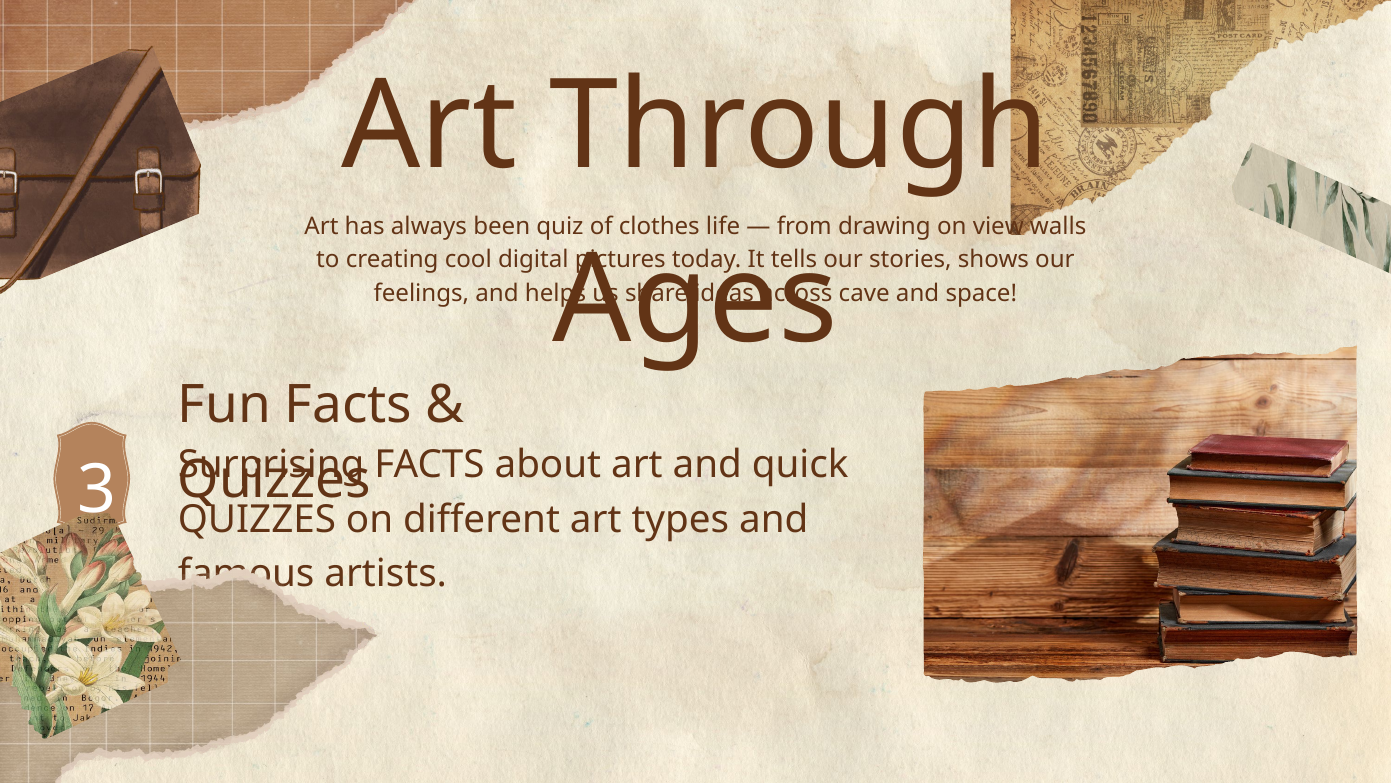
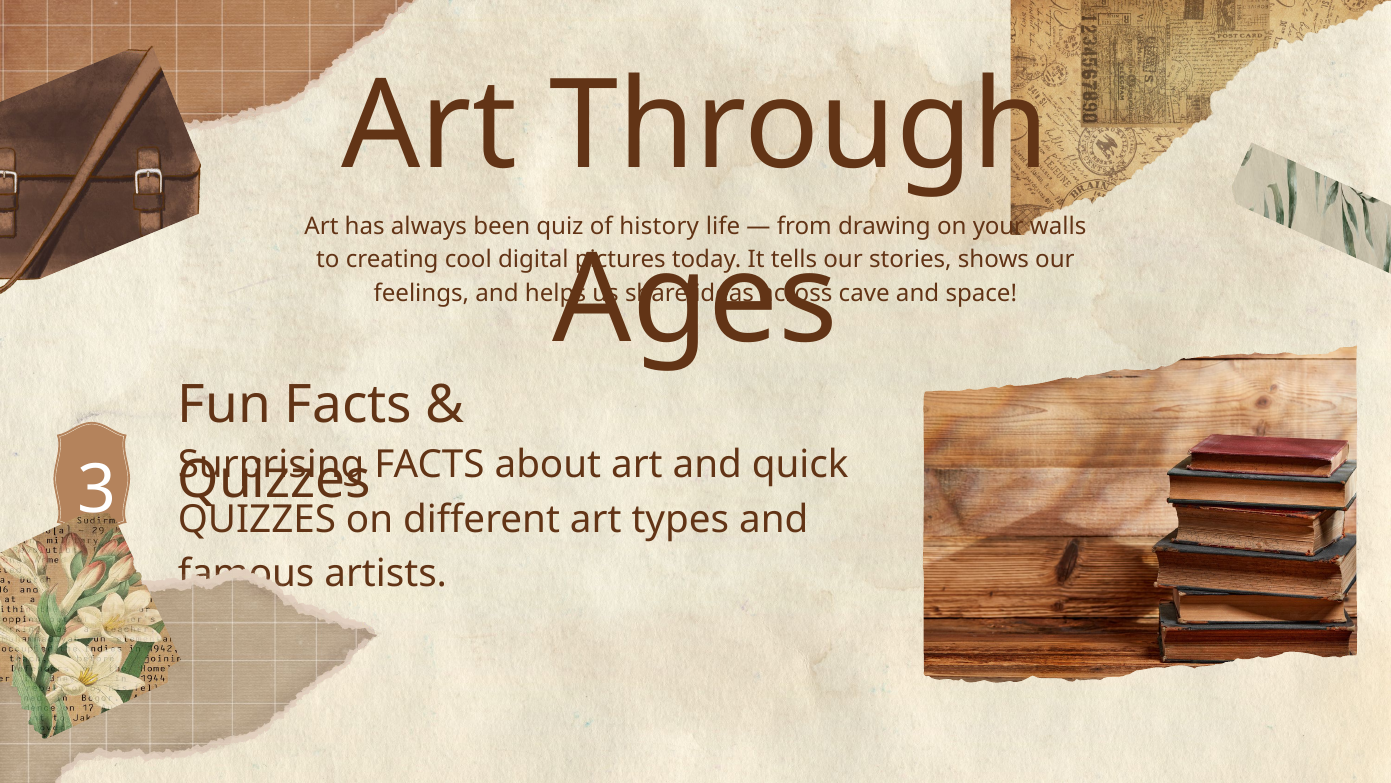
clothes: clothes -> history
view: view -> your
